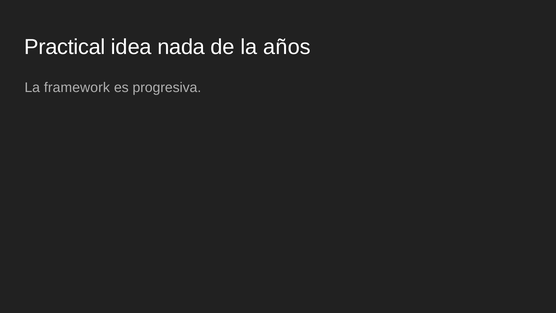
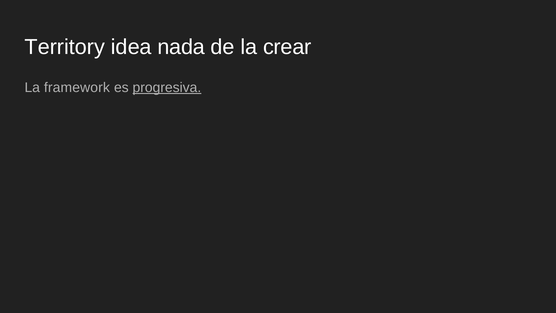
Practical: Practical -> Territory
años: años -> crear
progresiva underline: none -> present
